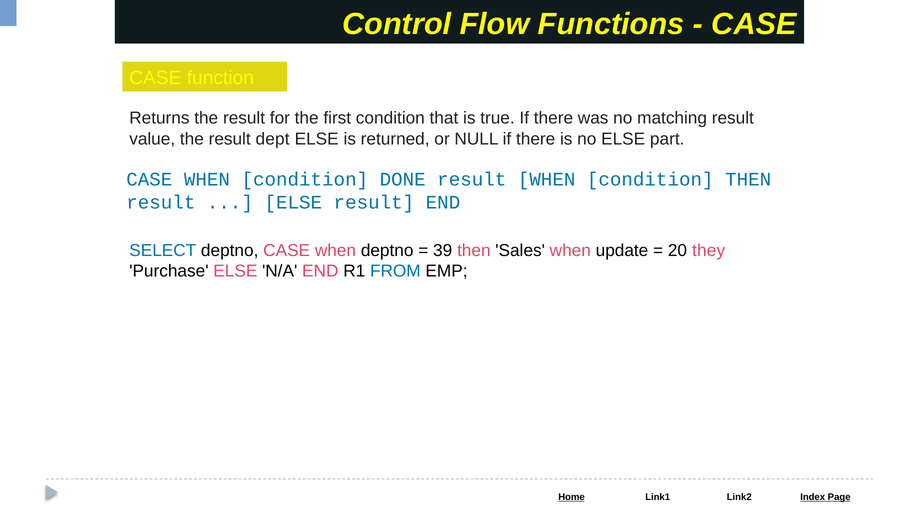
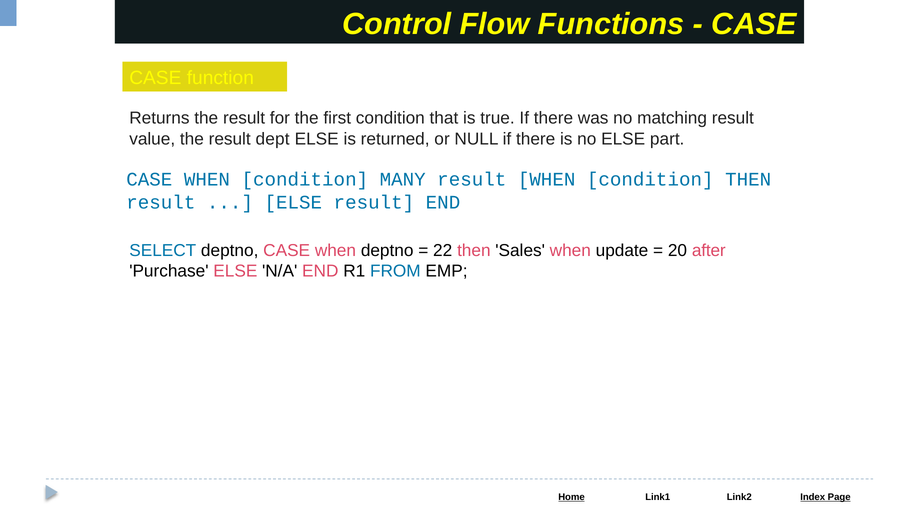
DONE: DONE -> MANY
39: 39 -> 22
they: they -> after
